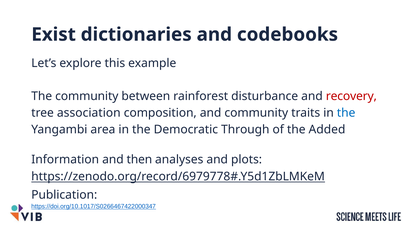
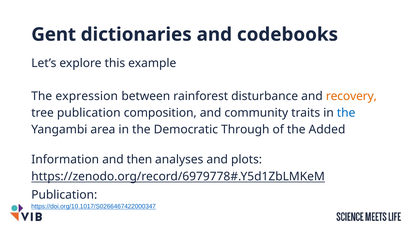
Exist: Exist -> Gent
The community: community -> expression
recovery colour: red -> orange
tree association: association -> publication
